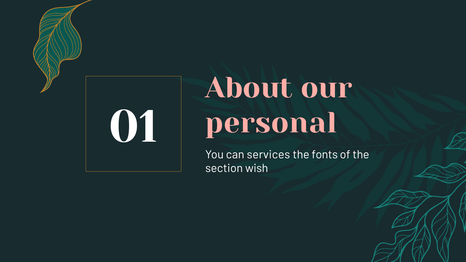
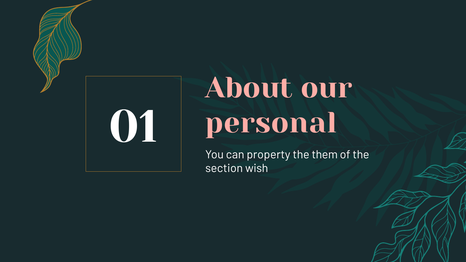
services: services -> property
fonts: fonts -> them
